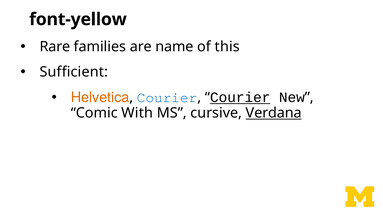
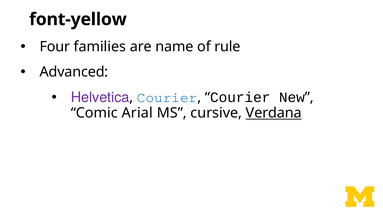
Rare: Rare -> Four
this: this -> rule
Sufficient: Sufficient -> Advanced
Helvetica colour: orange -> purple
Courier at (240, 98) underline: present -> none
With: With -> Arial
